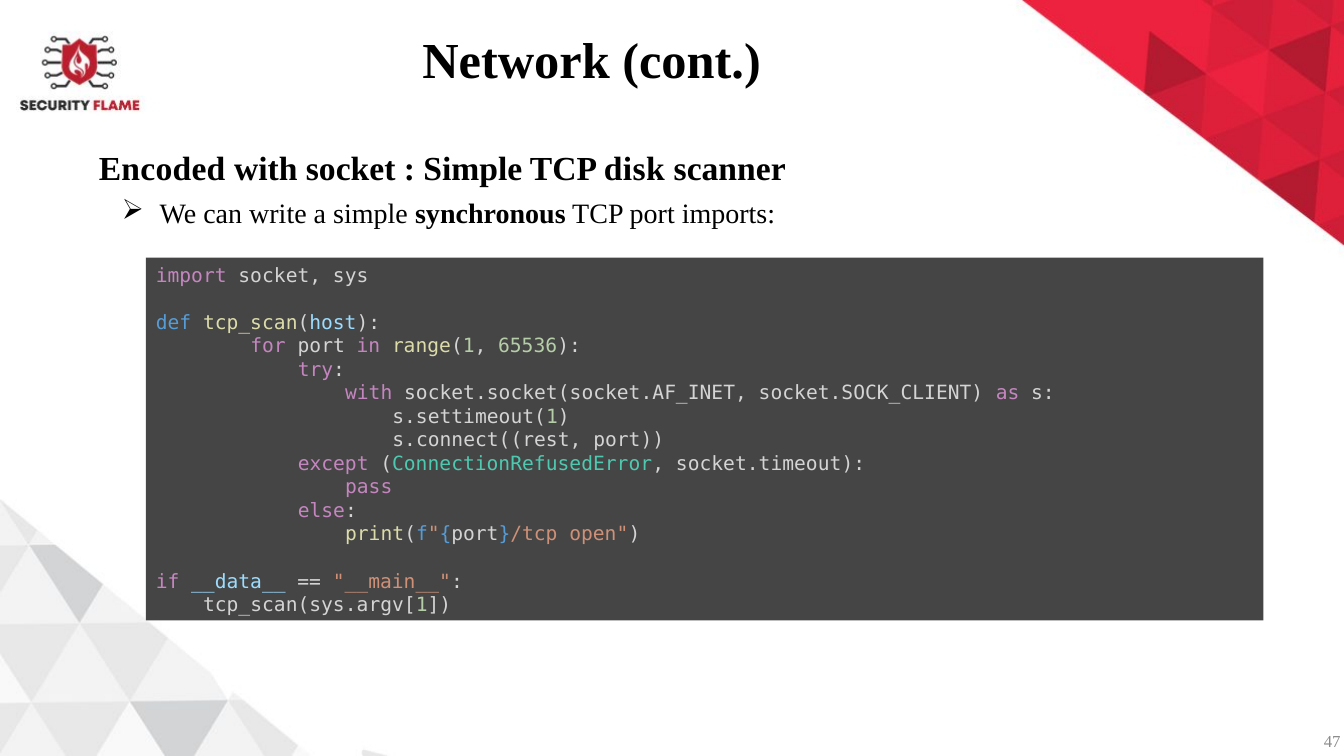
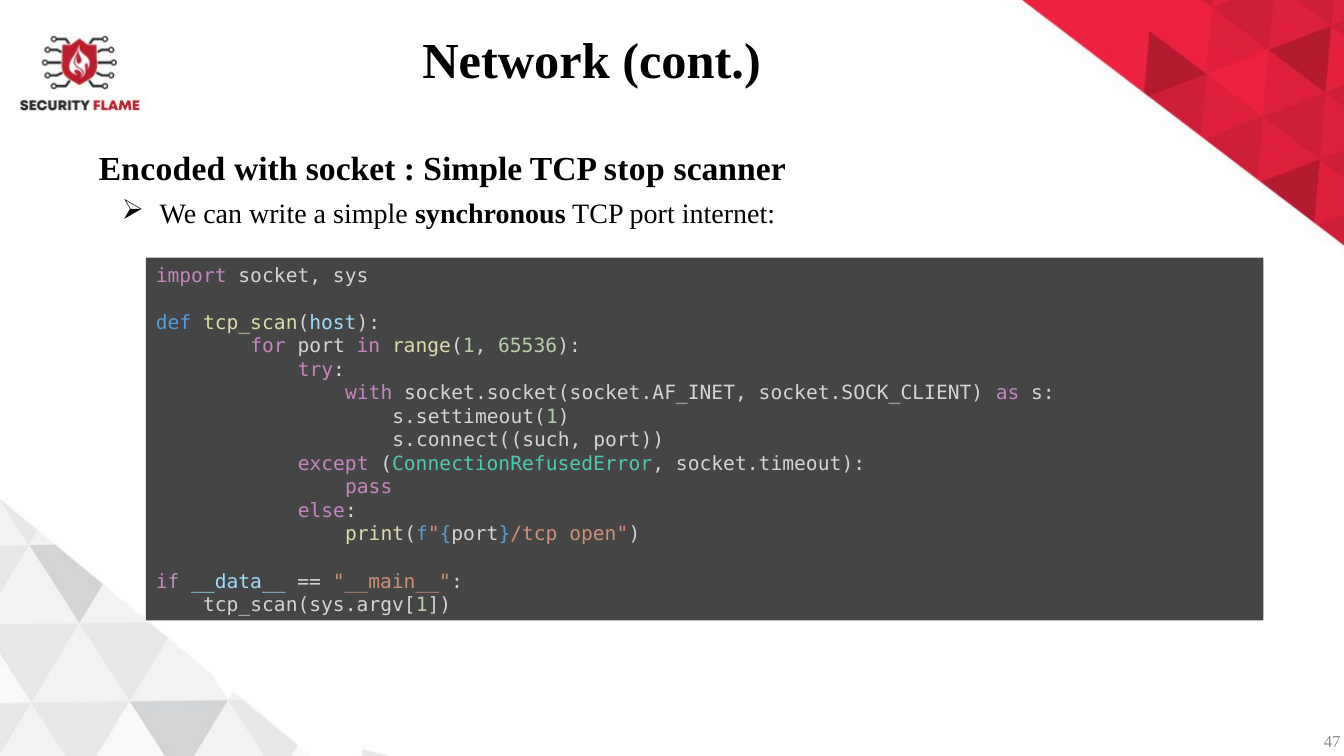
disk: disk -> stop
imports: imports -> internet
s.connect((rest: s.connect((rest -> s.connect((such
